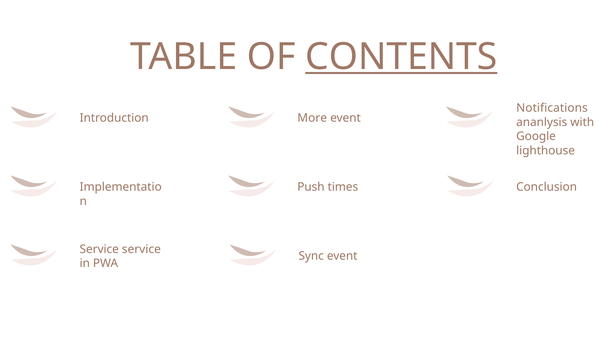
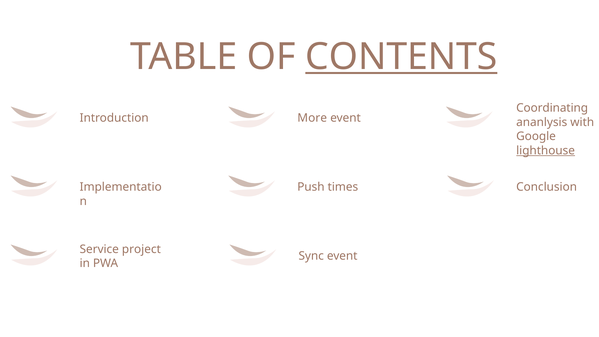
Notifications: Notifications -> Coordinating
lighthouse underline: none -> present
Service service: service -> project
